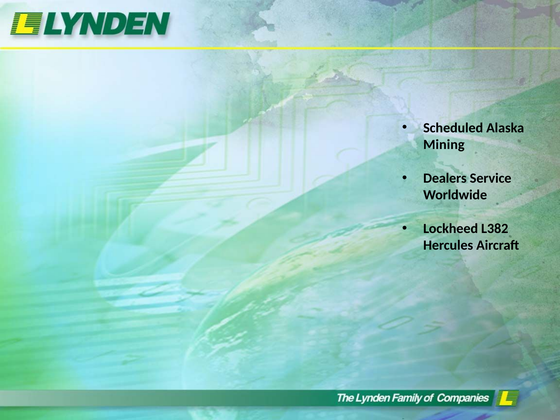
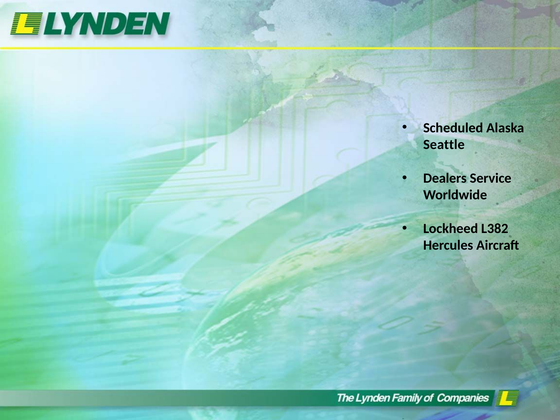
Mining: Mining -> Seattle
